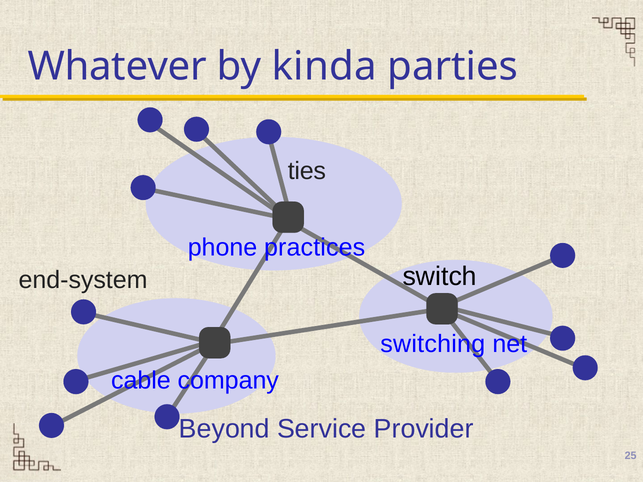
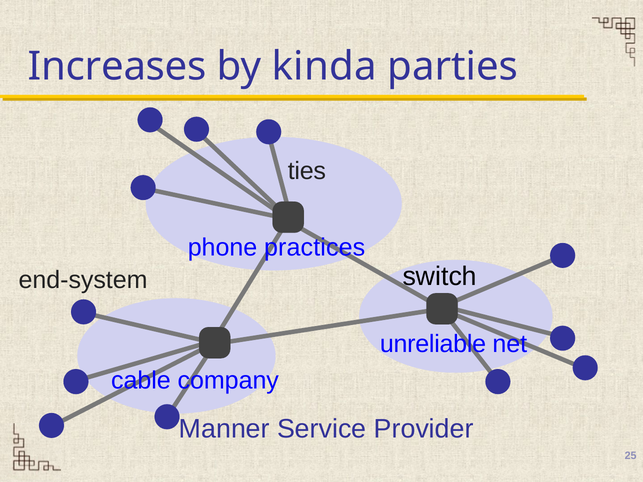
Whatever: Whatever -> Increases
switching: switching -> unreliable
Beyond: Beyond -> Manner
